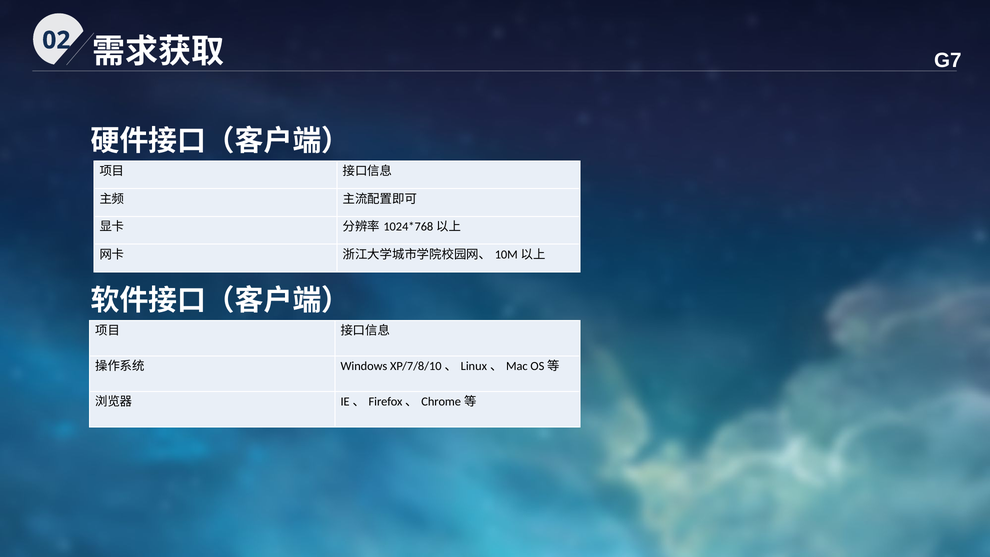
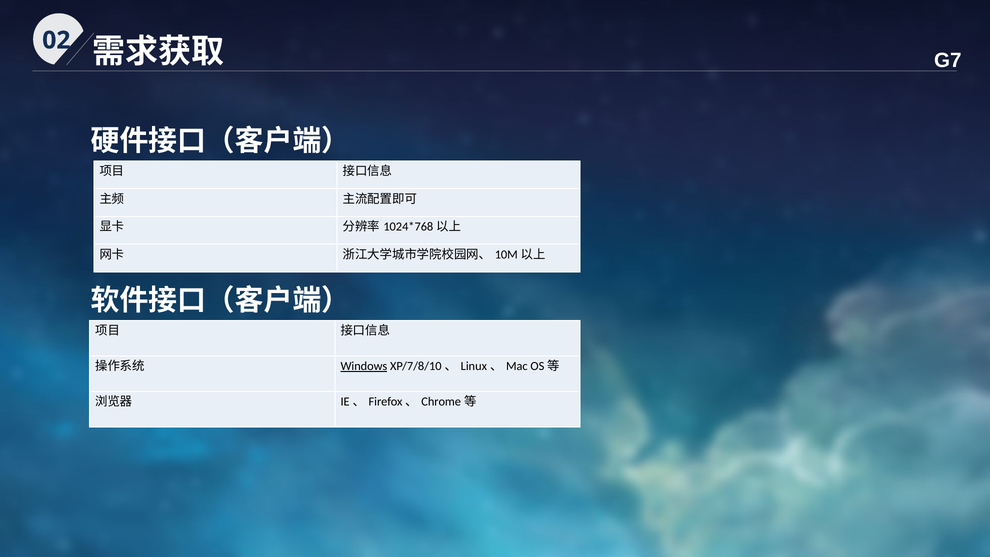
Windows underline: none -> present
